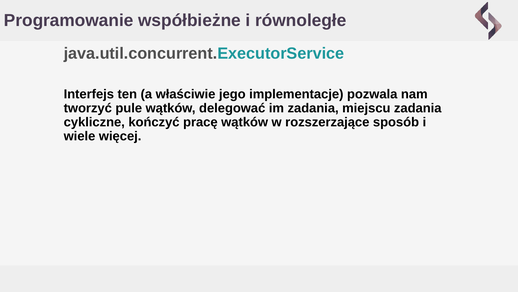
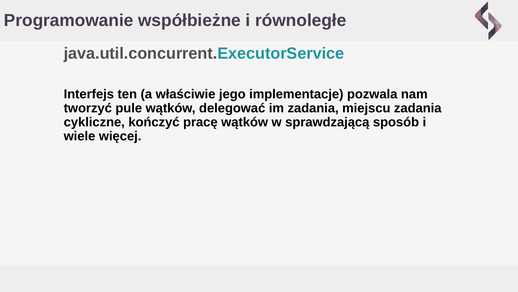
rozszerzające: rozszerzające -> sprawdzającą
